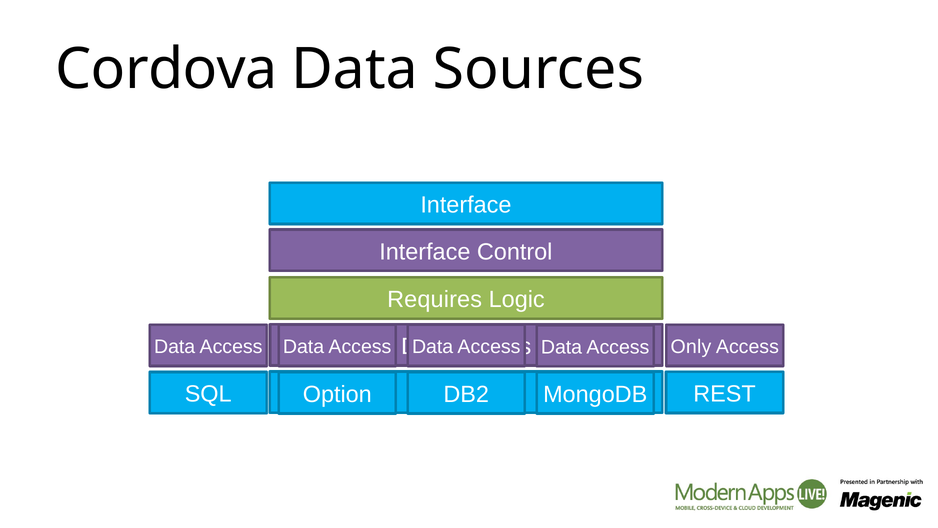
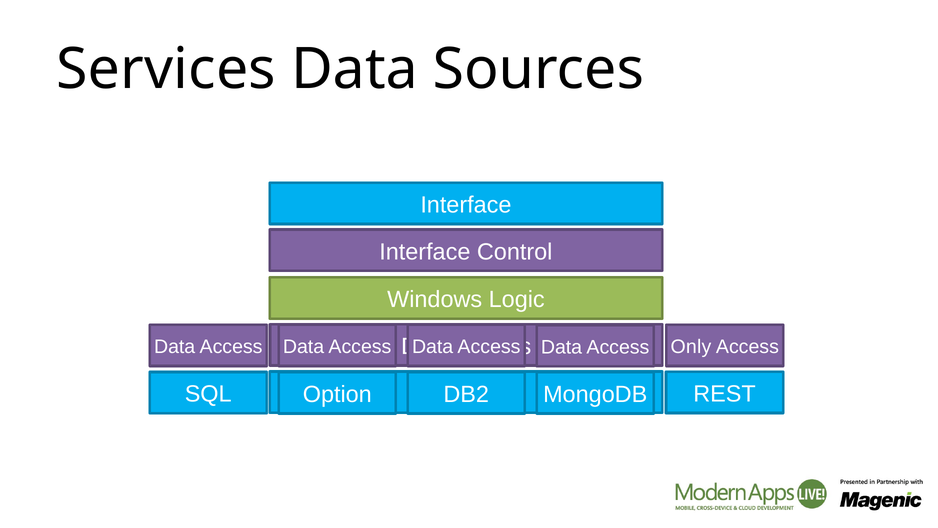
Cordova: Cordova -> Services
Requires: Requires -> Windows
